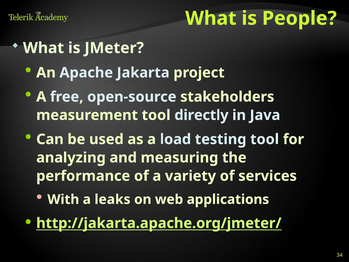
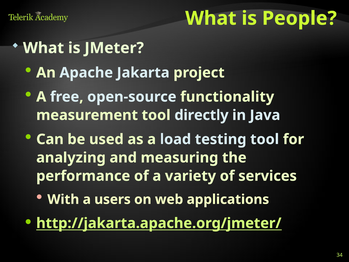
stakeholders: stakeholders -> functionality
leaks: leaks -> users
